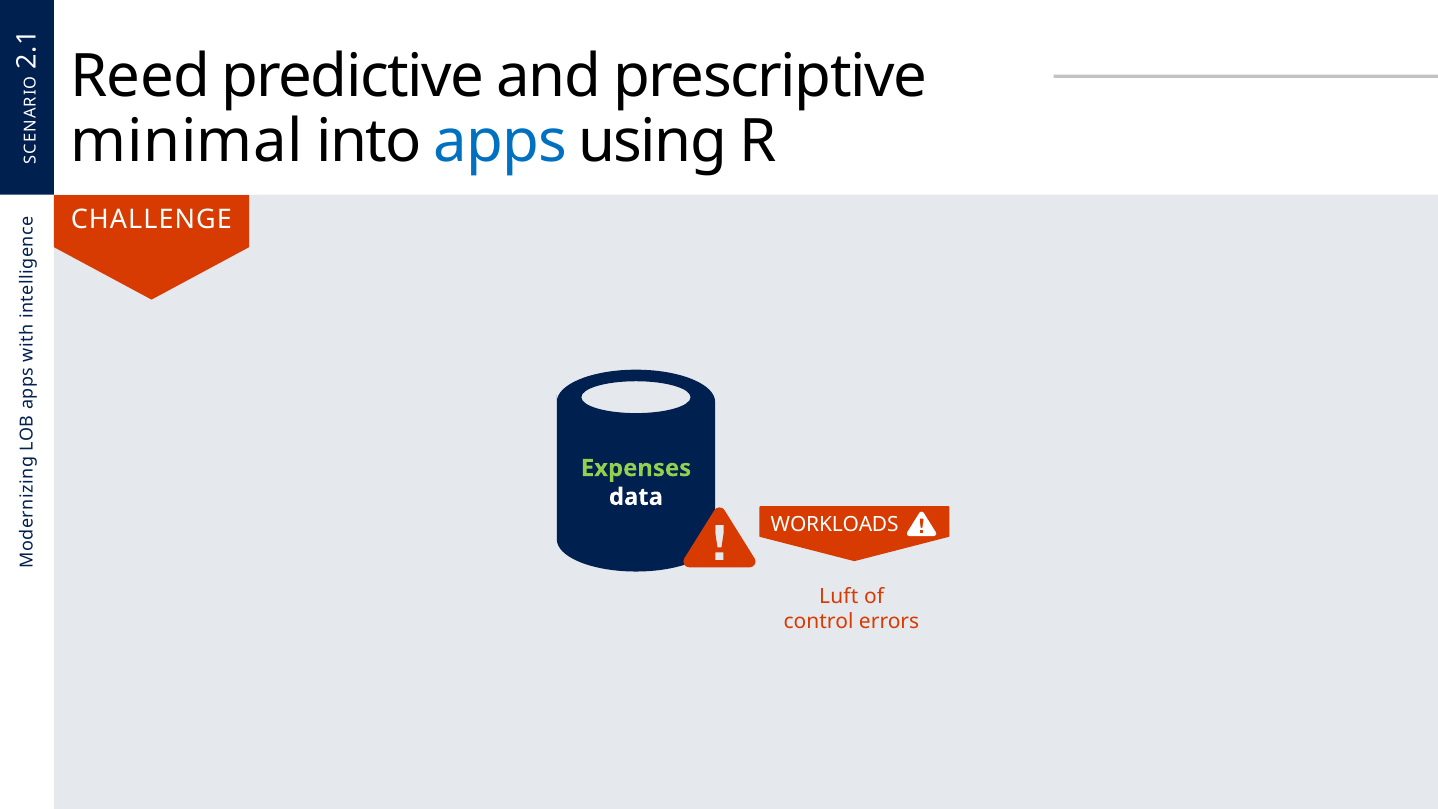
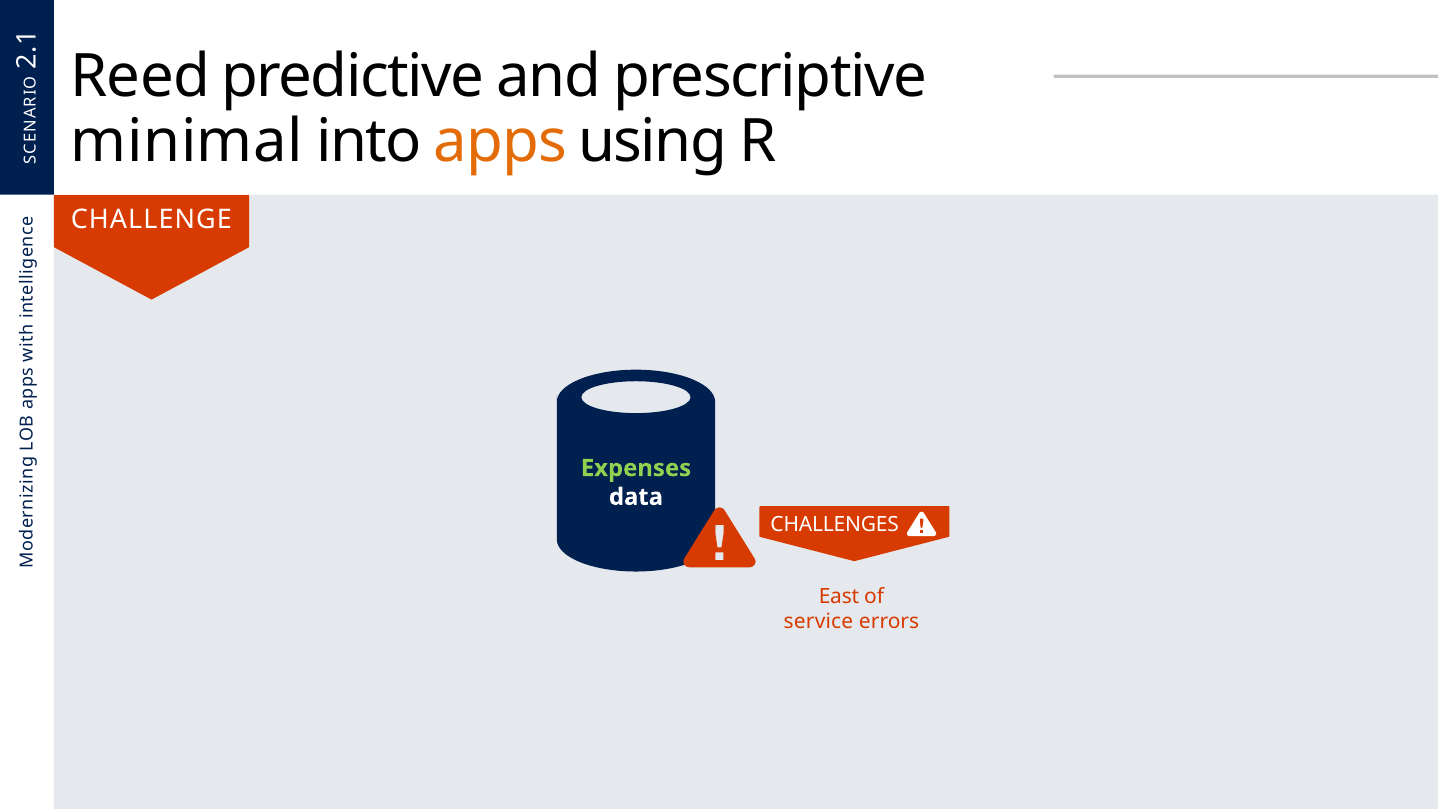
apps colour: blue -> orange
WORKLOADS: WORKLOADS -> CHALLENGES
Luft: Luft -> East
control: control -> service
